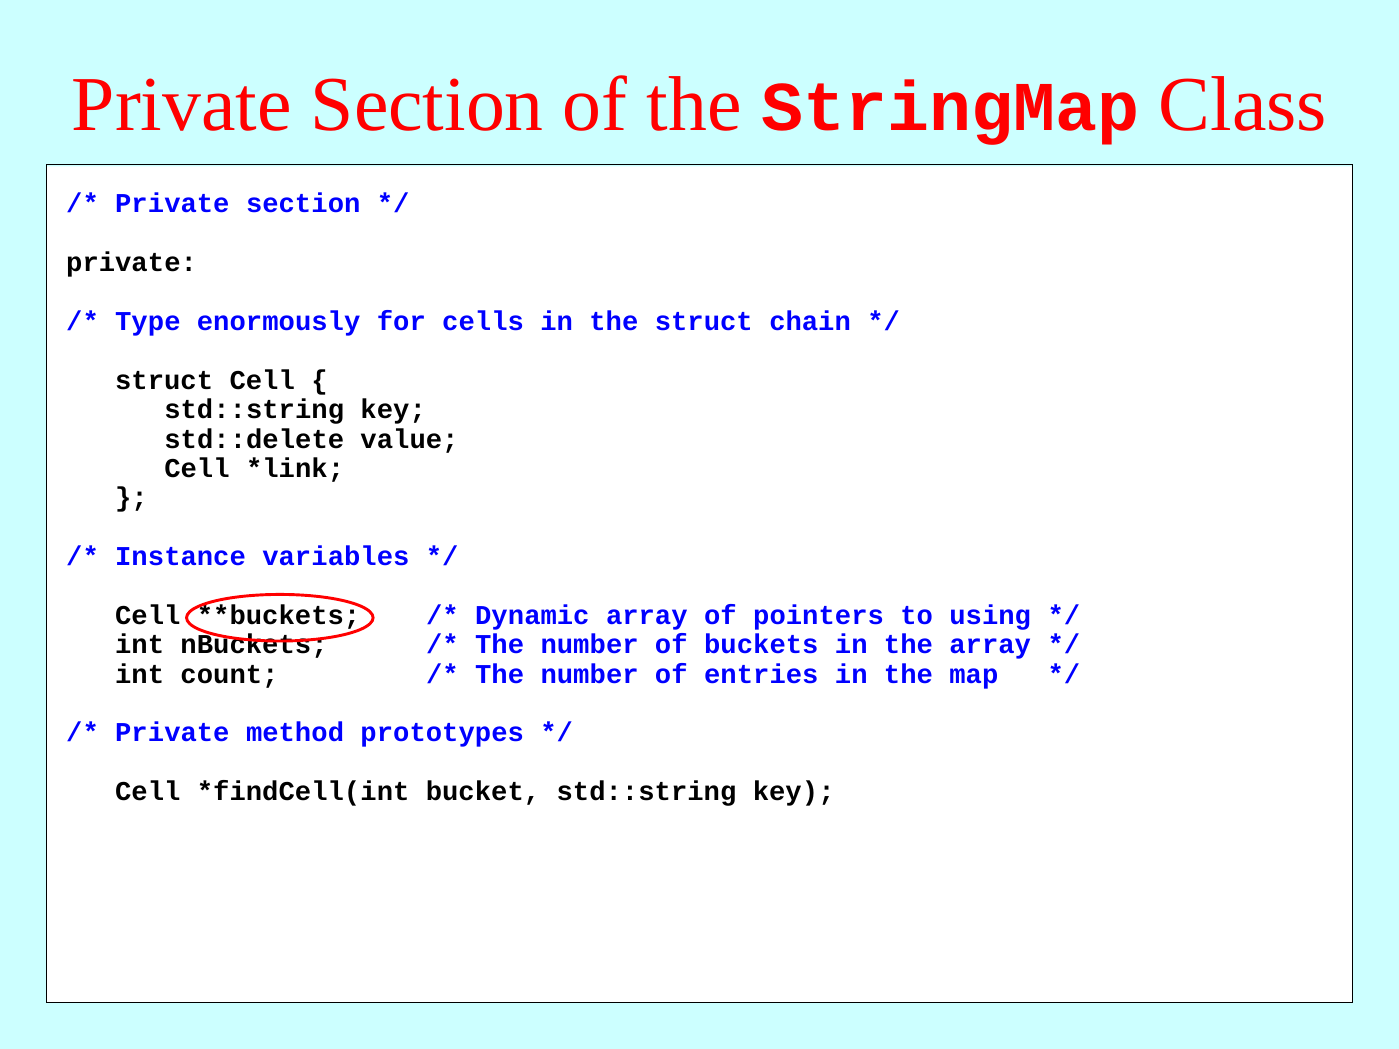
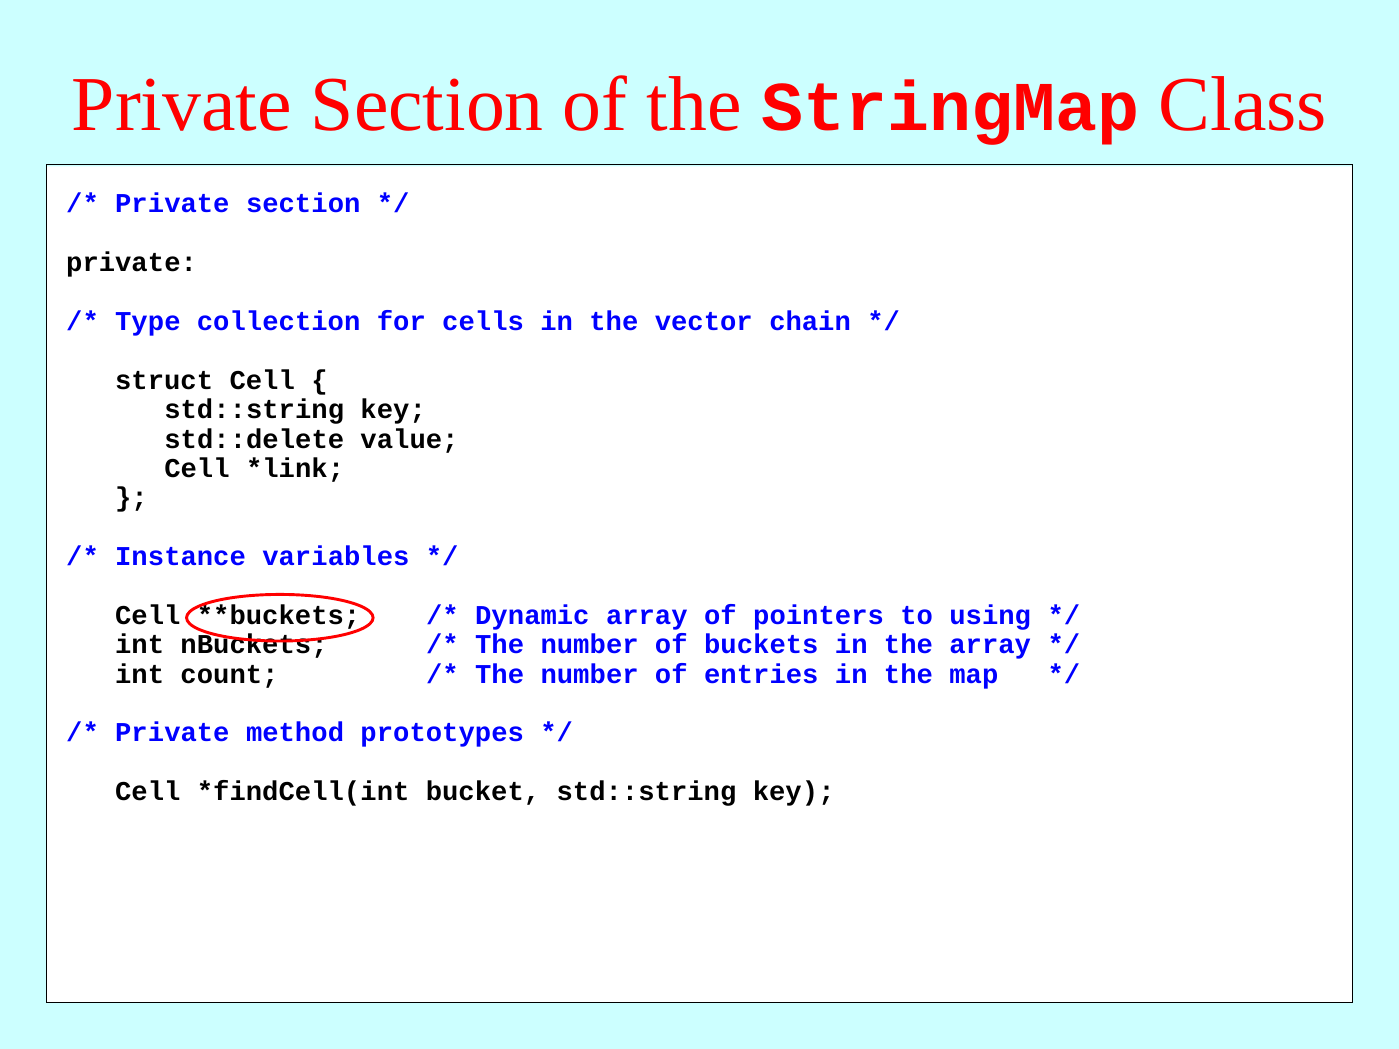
enormously: enormously -> collection
the struct: struct -> vector
